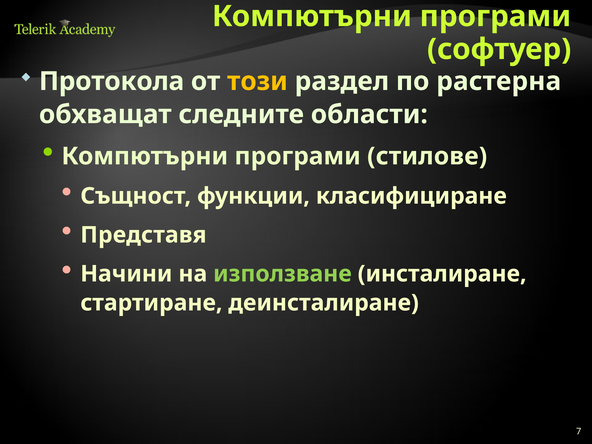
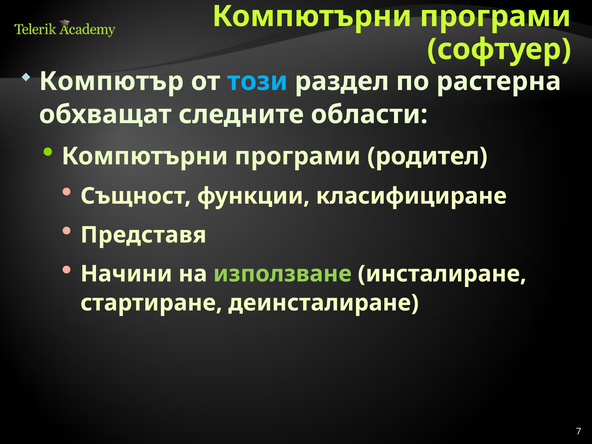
Протокола: Протокола -> Компютър
този colour: yellow -> light blue
стилове: стилове -> родител
